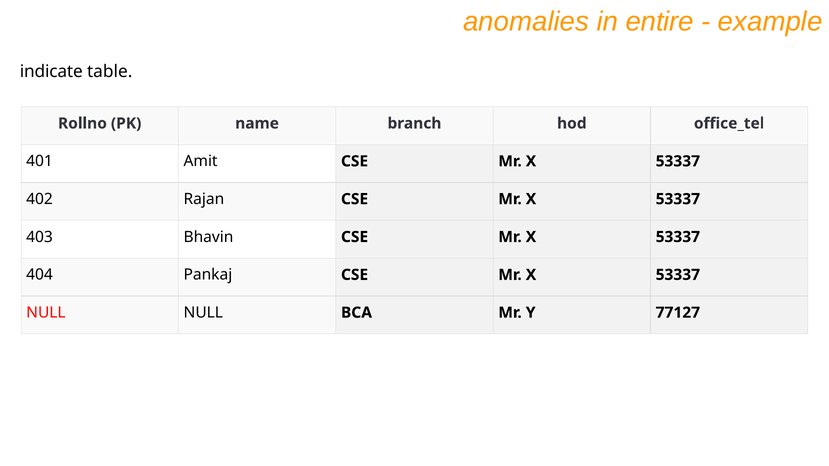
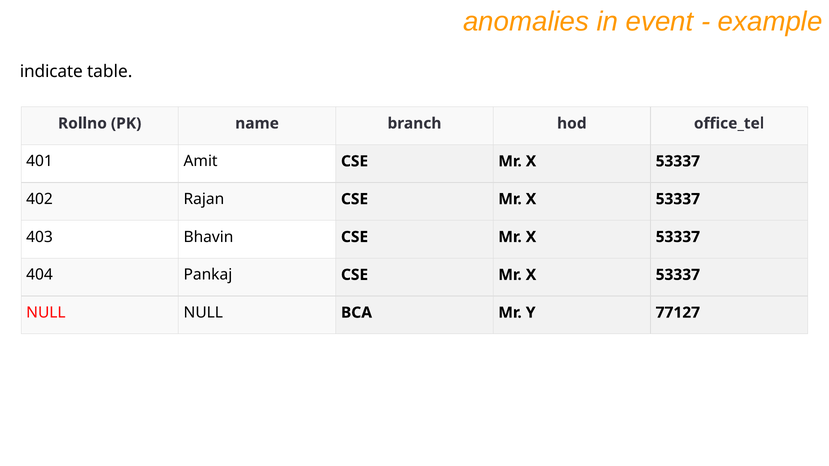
entire: entire -> event
